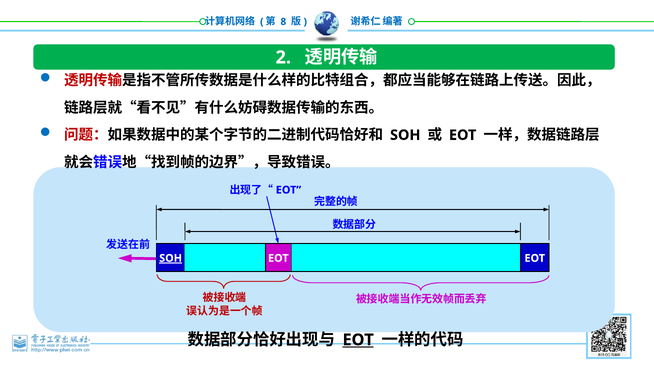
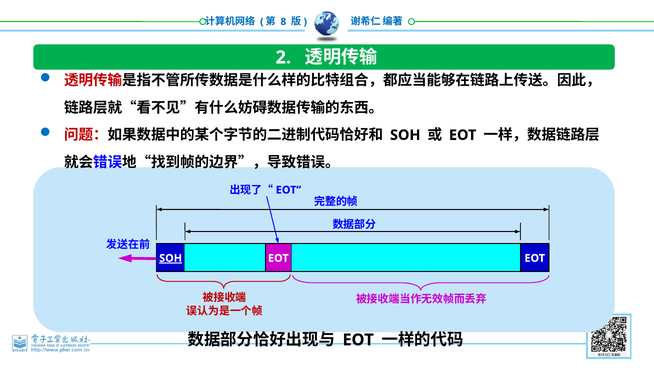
EOT at (358, 340) underline: present -> none
